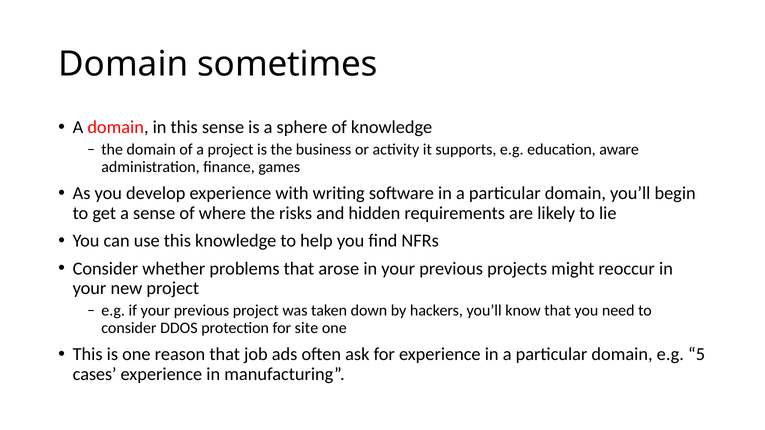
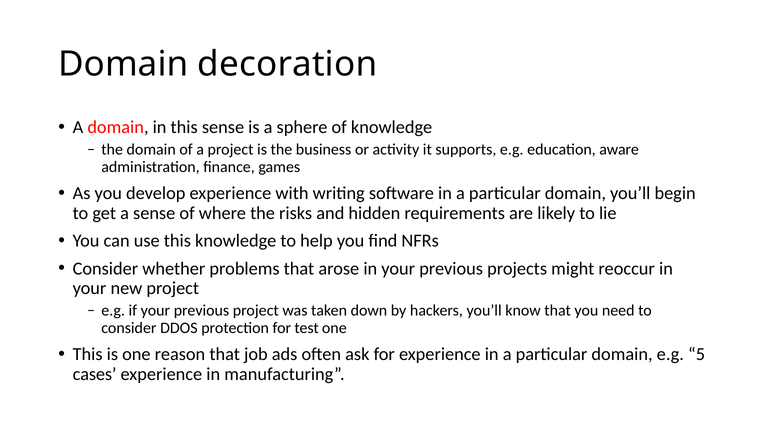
sometimes: sometimes -> decoration
site: site -> test
